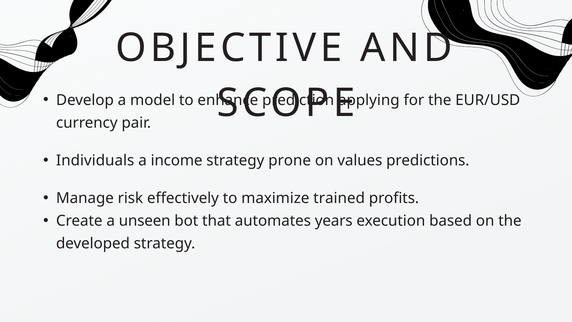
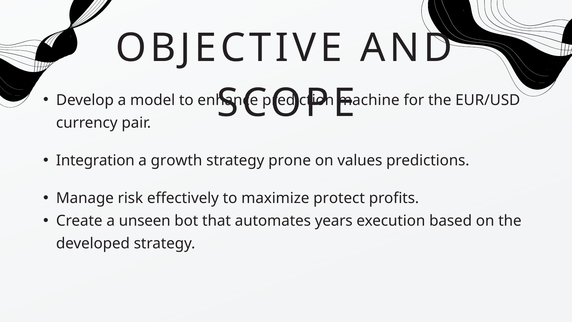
applying: applying -> machine
Individuals: Individuals -> Integration
income: income -> growth
trained: trained -> protect
